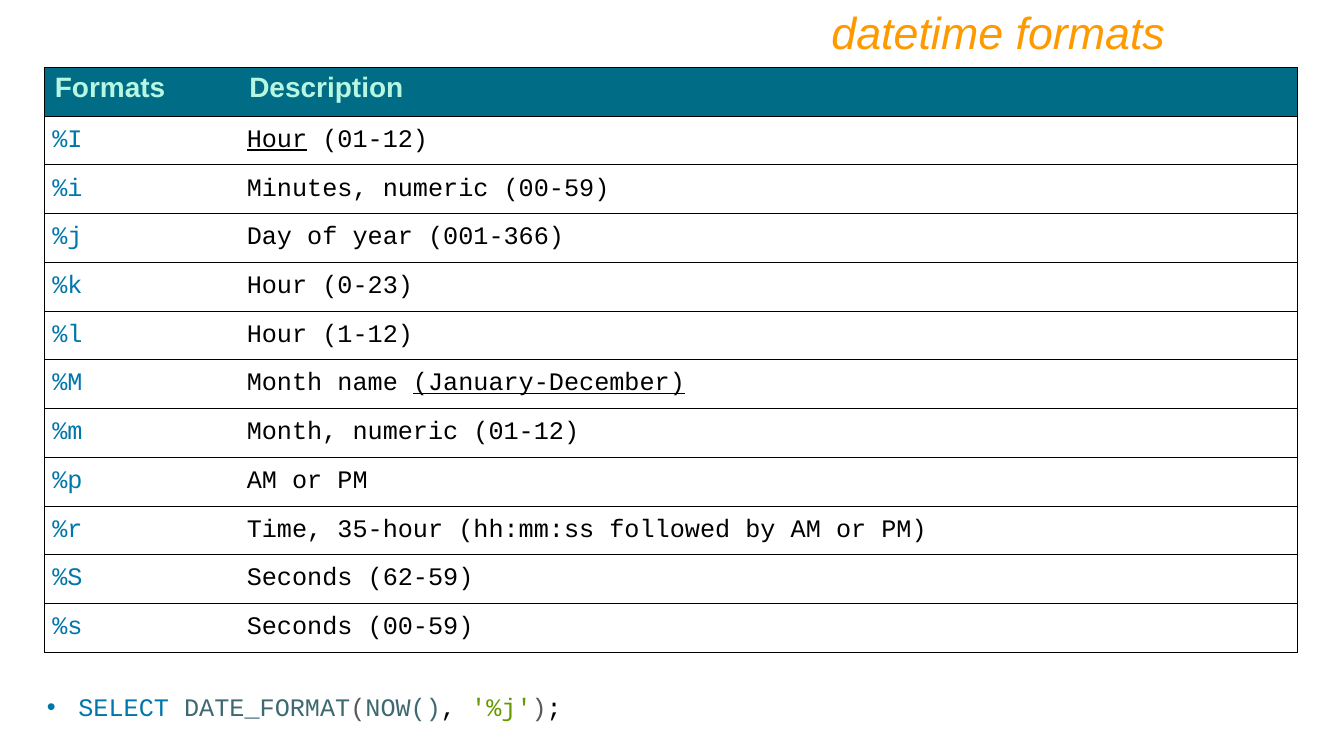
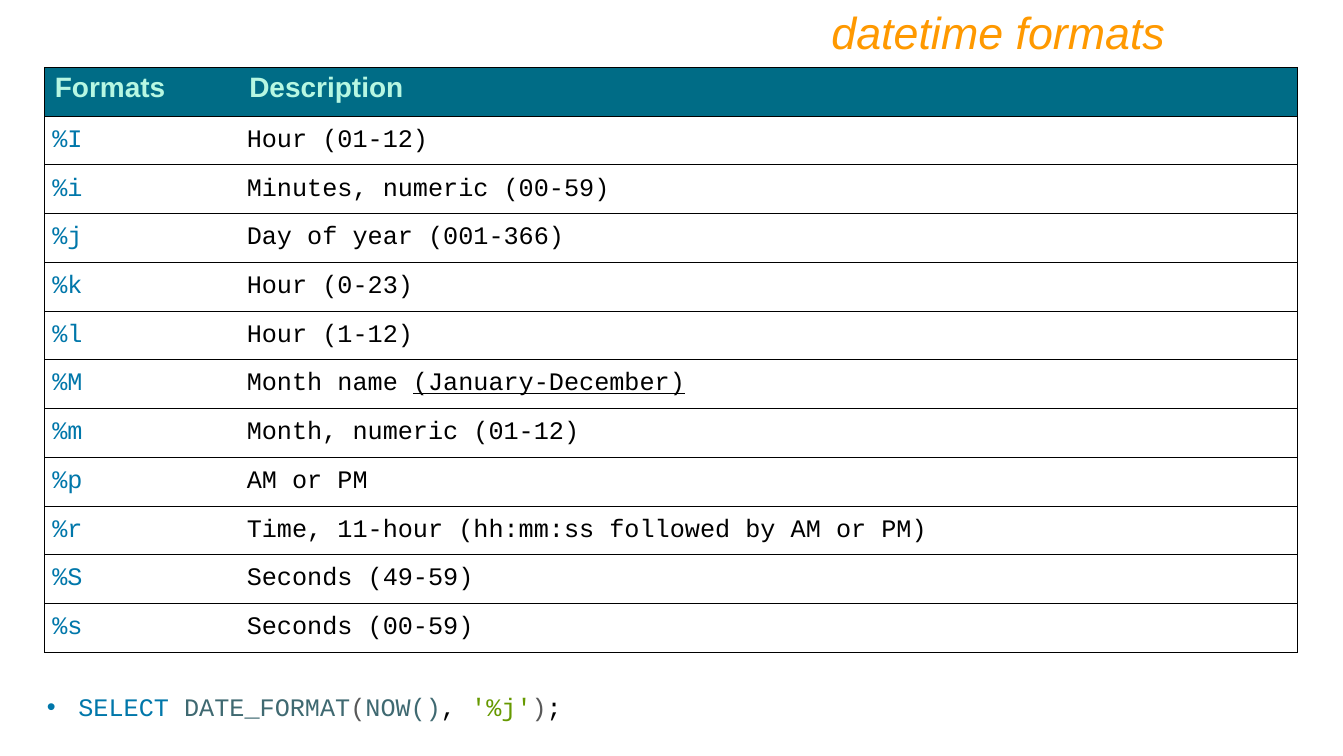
Hour at (277, 139) underline: present -> none
35-hour: 35-hour -> 11-hour
62-59: 62-59 -> 49-59
